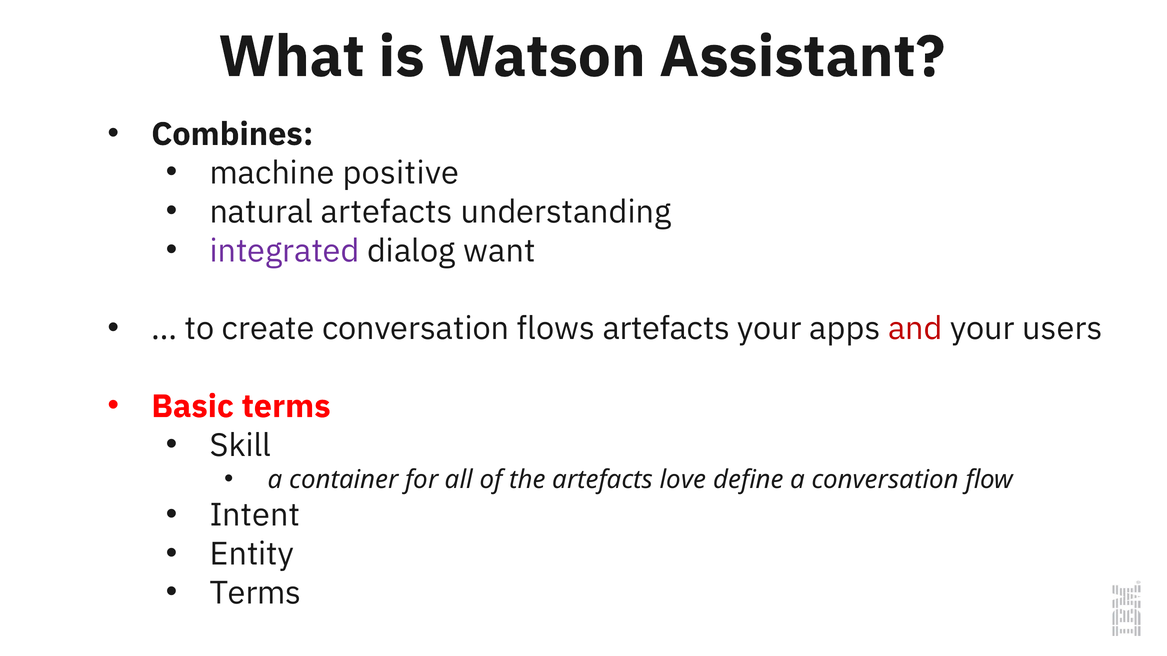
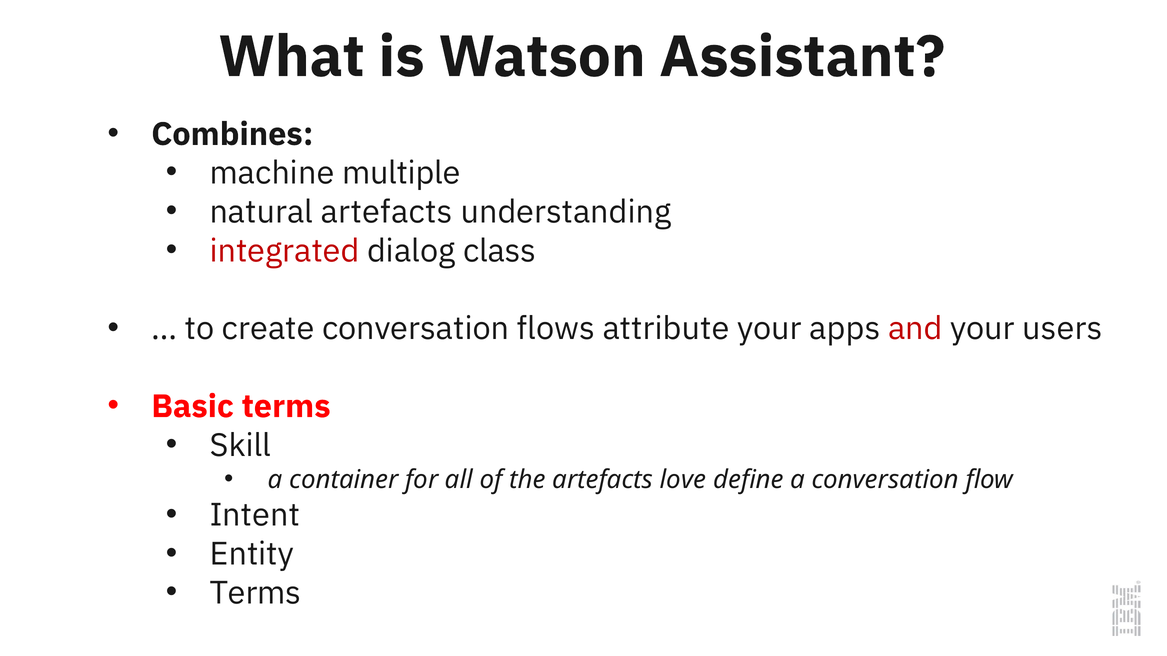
positive: positive -> multiple
integrated colour: purple -> red
want: want -> class
flows artefacts: artefacts -> attribute
